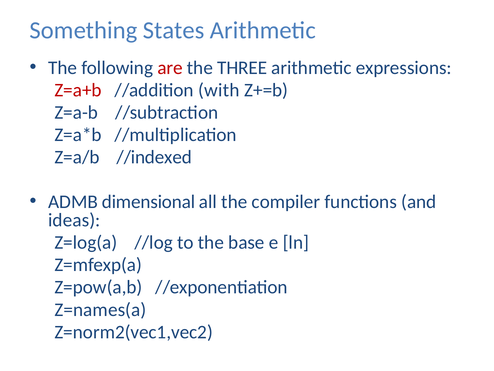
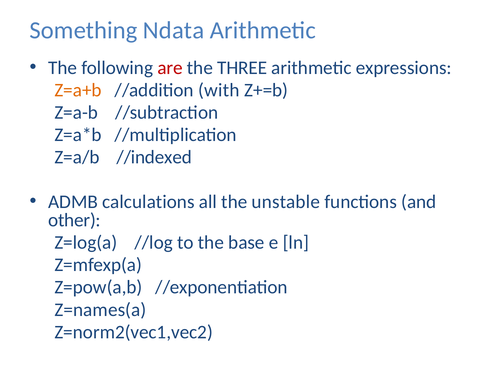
States: States -> Ndata
Z=a+b colour: red -> orange
dimensional: dimensional -> calculations
compiler: compiler -> unstable
ideas: ideas -> other
